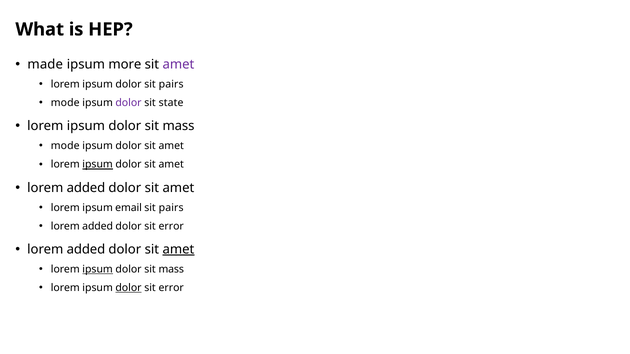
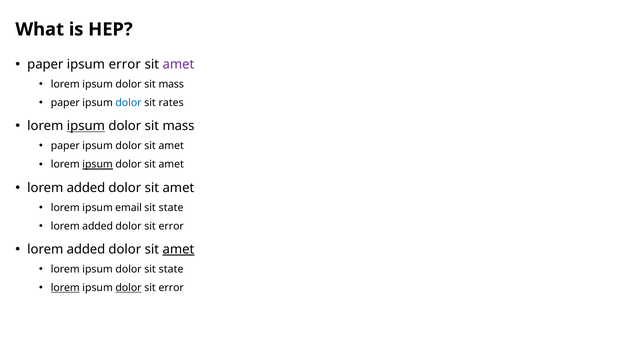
made at (45, 64): made -> paper
ipsum more: more -> error
pairs at (171, 84): pairs -> mass
mode at (65, 103): mode -> paper
dolor at (128, 103) colour: purple -> blue
state: state -> rates
ipsum at (86, 126) underline: none -> present
mode at (65, 146): mode -> paper
pairs at (171, 208): pairs -> state
ipsum at (98, 270) underline: present -> none
mass at (171, 270): mass -> state
lorem at (65, 288) underline: none -> present
